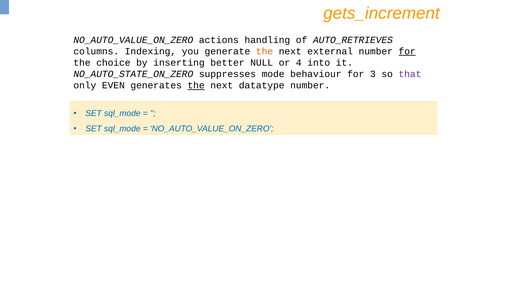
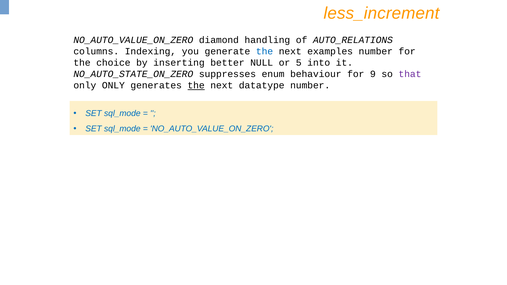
gets_increment: gets_increment -> less_increment
actions: actions -> diamond
AUTO_RETRIEVES: AUTO_RETRIEVES -> AUTO_RELATIONS
the at (265, 51) colour: orange -> blue
external: external -> examples
for at (407, 51) underline: present -> none
4: 4 -> 5
mode: mode -> enum
3: 3 -> 9
only EVEN: EVEN -> ONLY
